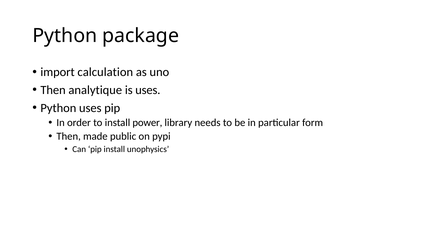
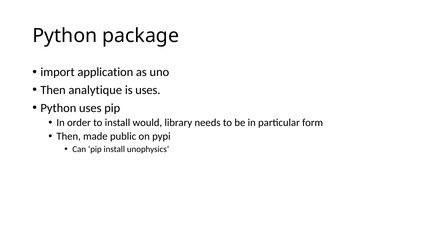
calculation: calculation -> application
power: power -> would
